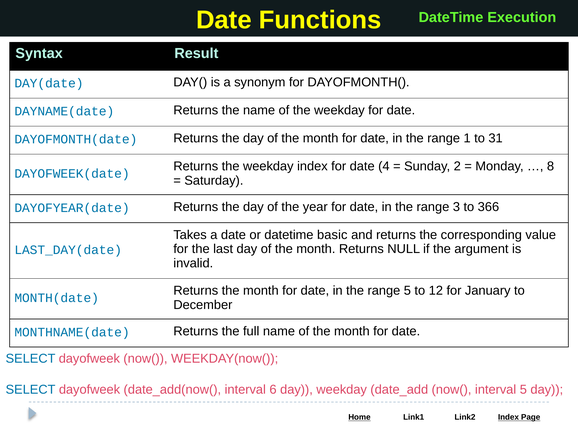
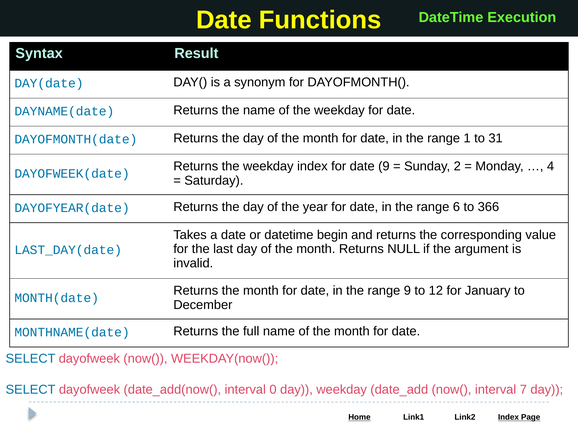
date 4: 4 -> 9
8: 8 -> 4
3: 3 -> 6
basic: basic -> begin
range 5: 5 -> 9
6: 6 -> 0
interval 5: 5 -> 7
